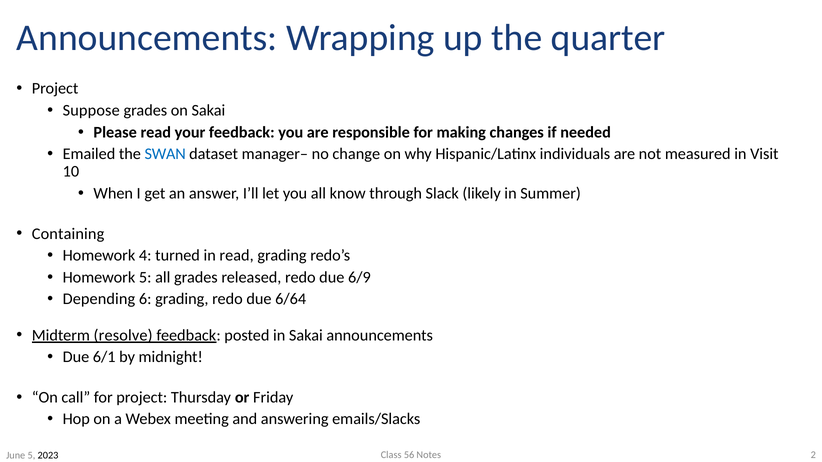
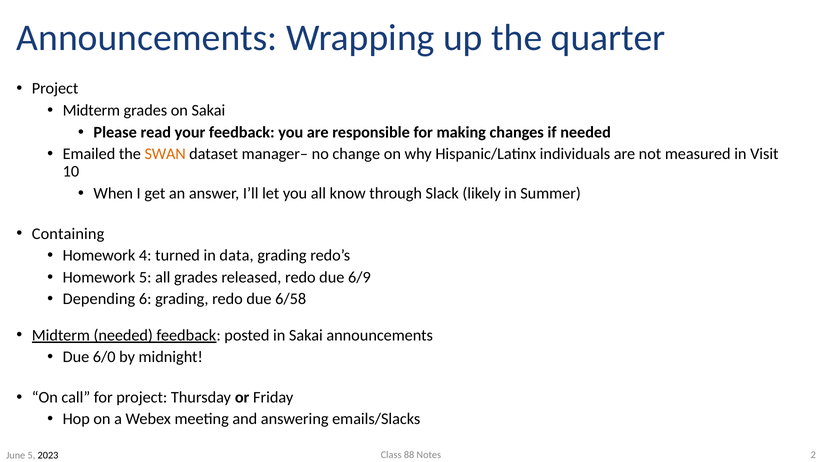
Suppose at (91, 110): Suppose -> Midterm
SWAN colour: blue -> orange
in read: read -> data
6/64: 6/64 -> 6/58
Midterm resolve: resolve -> needed
6/1: 6/1 -> 6/0
56: 56 -> 88
